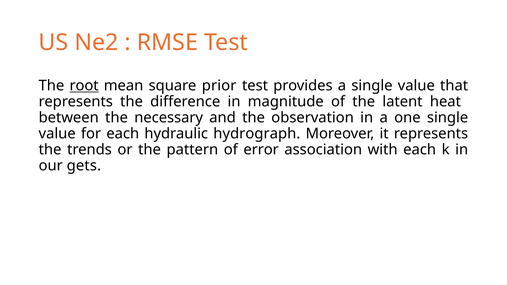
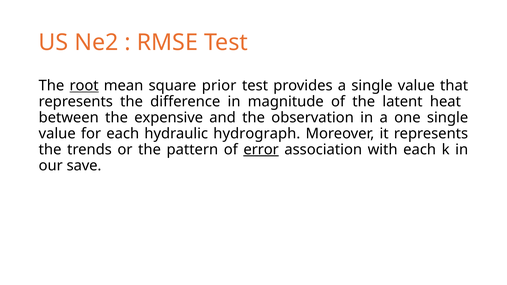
necessary: necessary -> expensive
error underline: none -> present
gets: gets -> save
